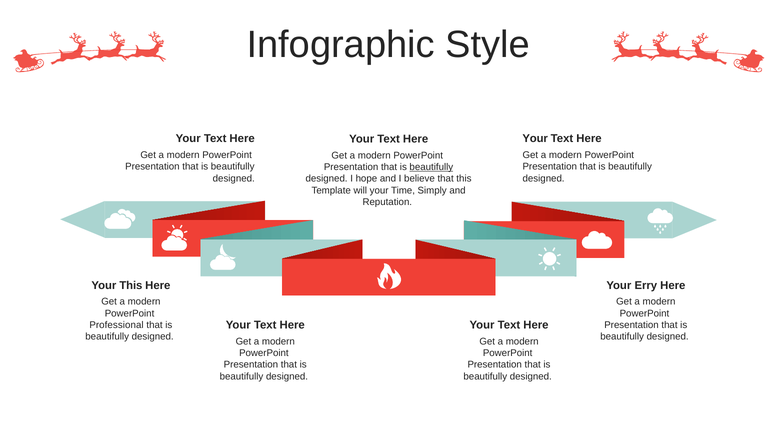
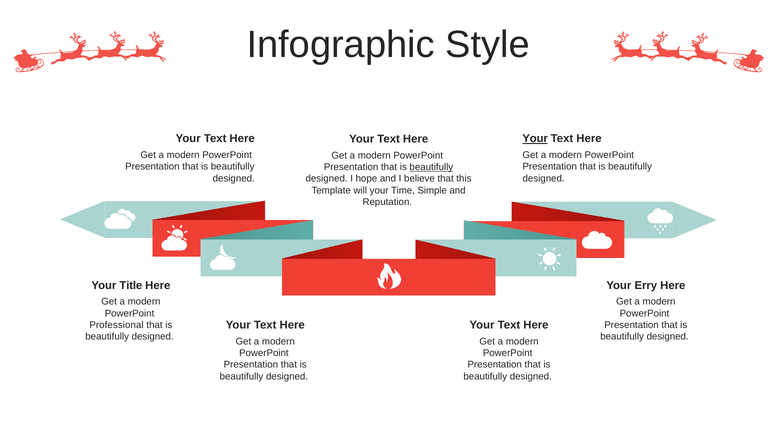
Your at (535, 139) underline: none -> present
Simply: Simply -> Simple
Your This: This -> Title
